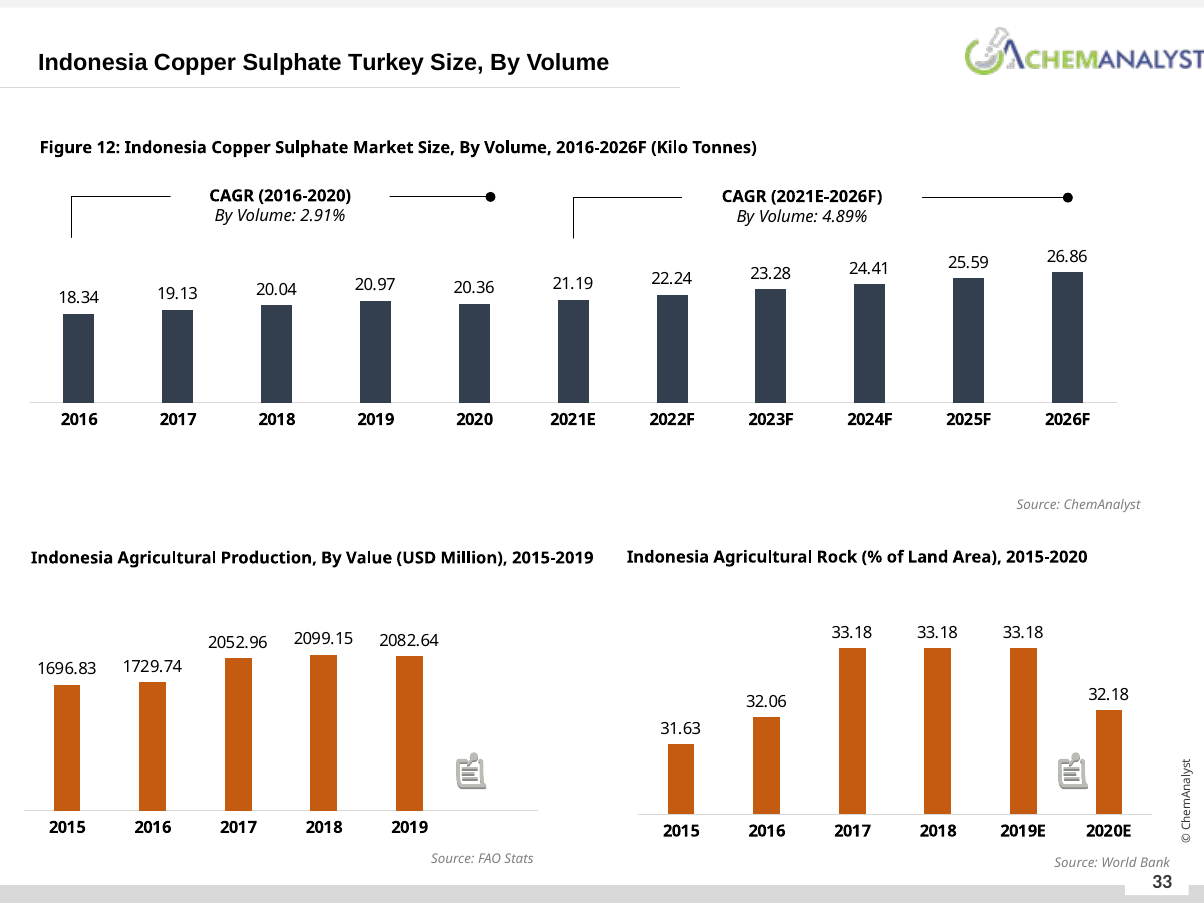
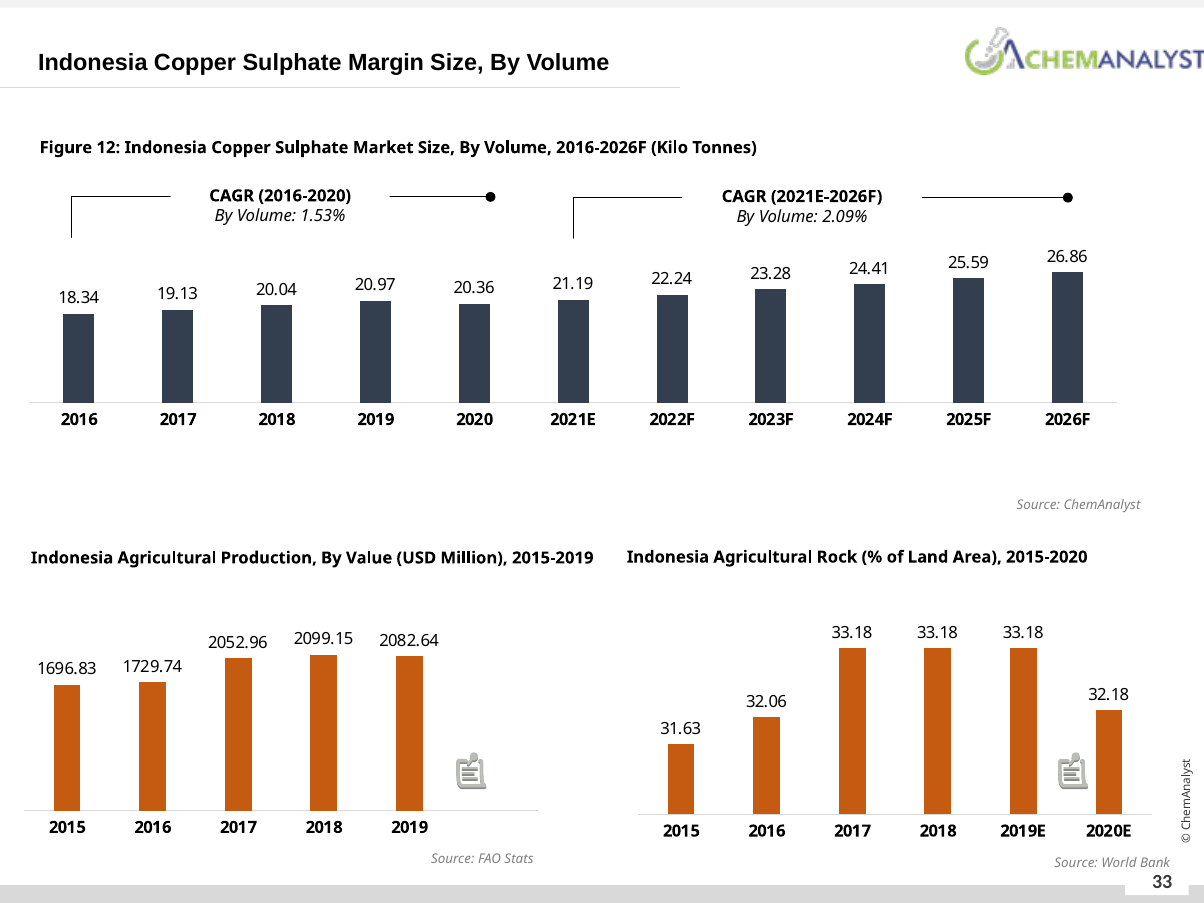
Turkey: Turkey -> Margin
2.91%: 2.91% -> 1.53%
4.89%: 4.89% -> 2.09%
